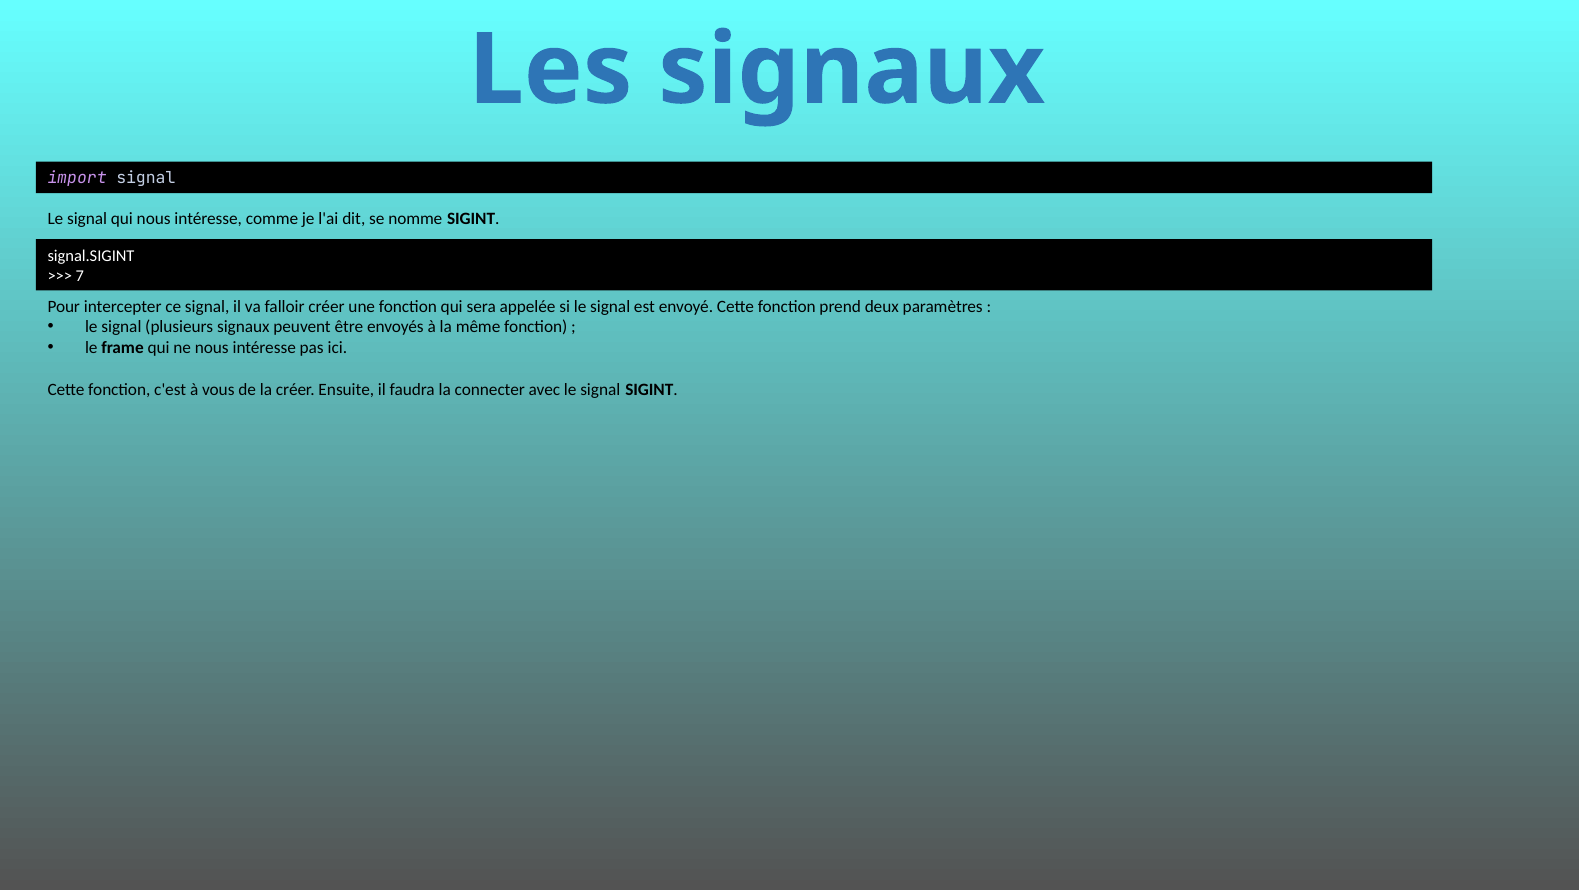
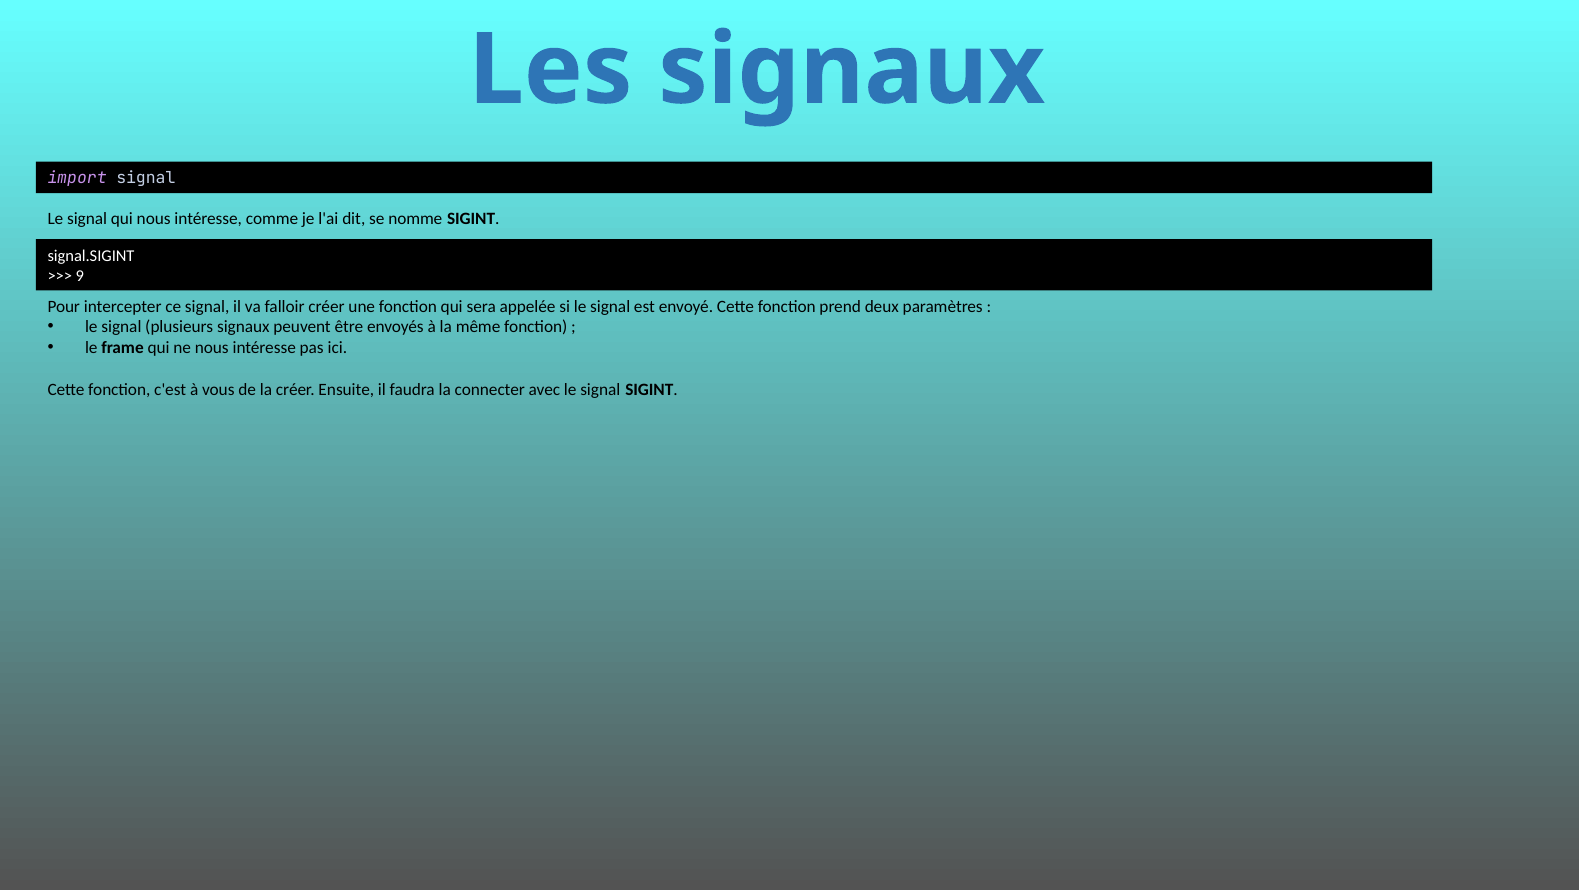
7: 7 -> 9
